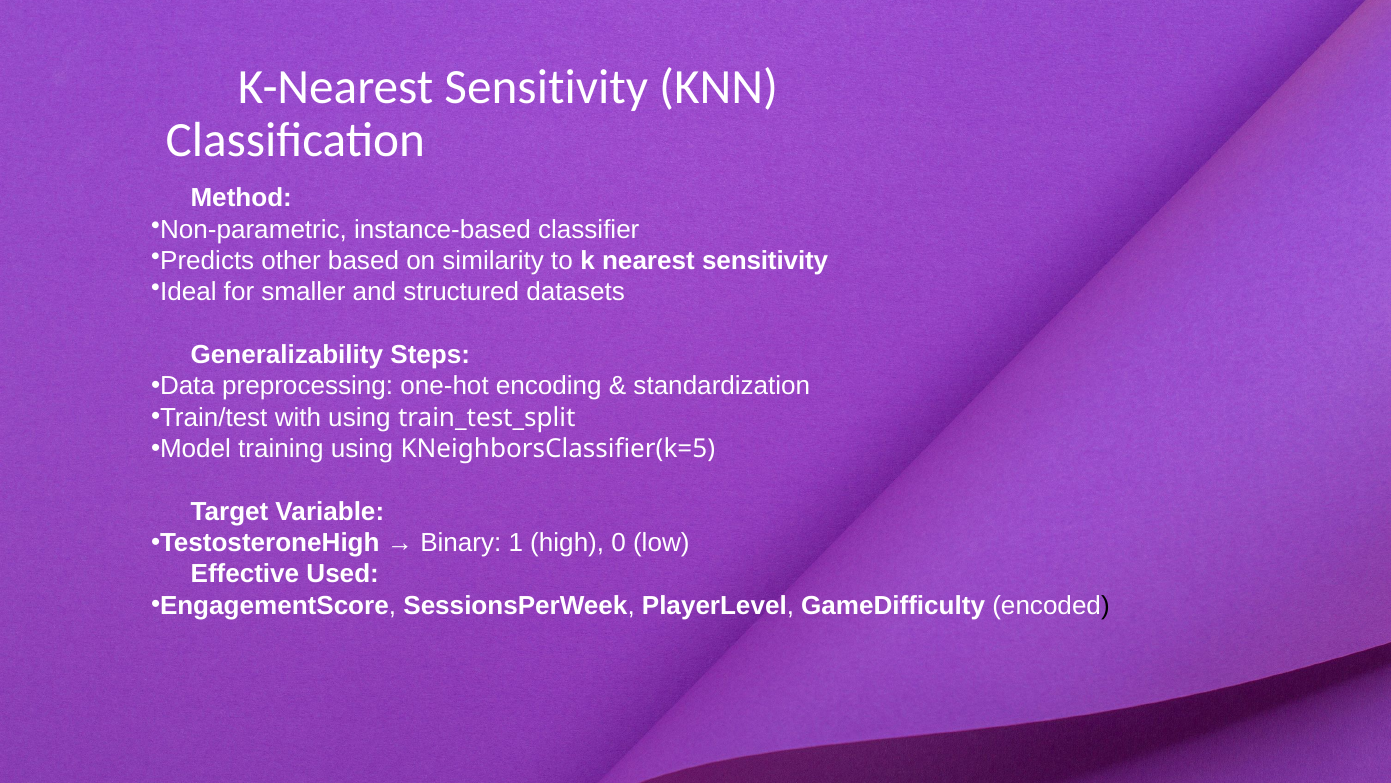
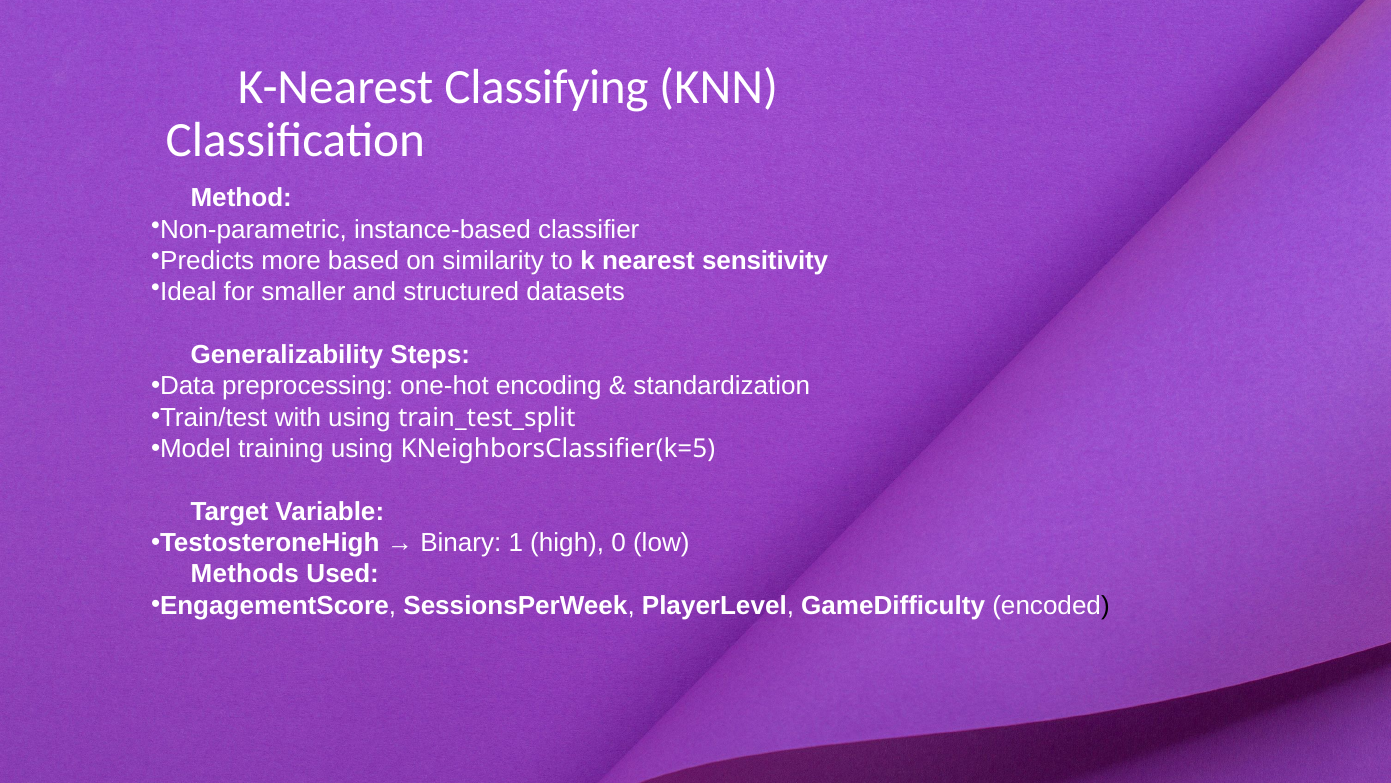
Sensitivity at (546, 87): Sensitivity -> Classifying
other: other -> more
Effective: Effective -> Methods
